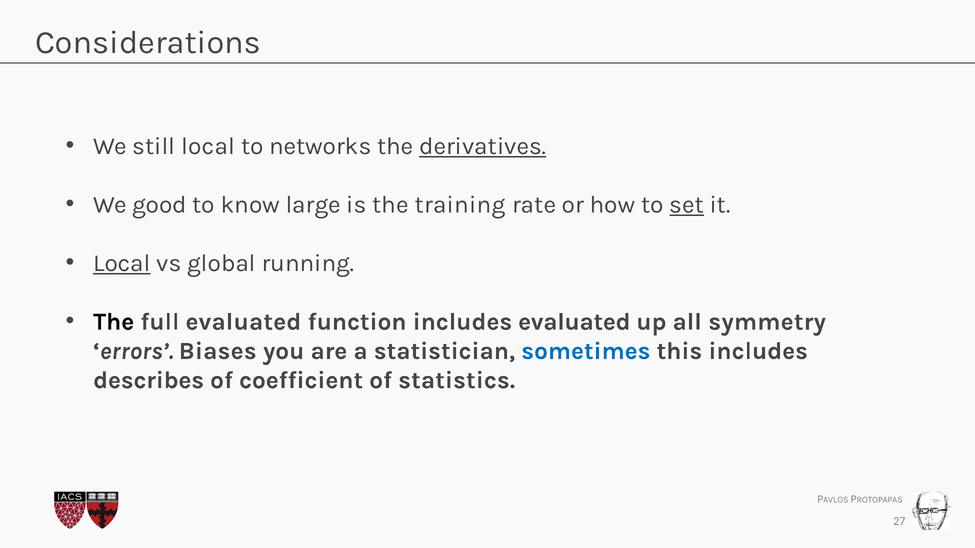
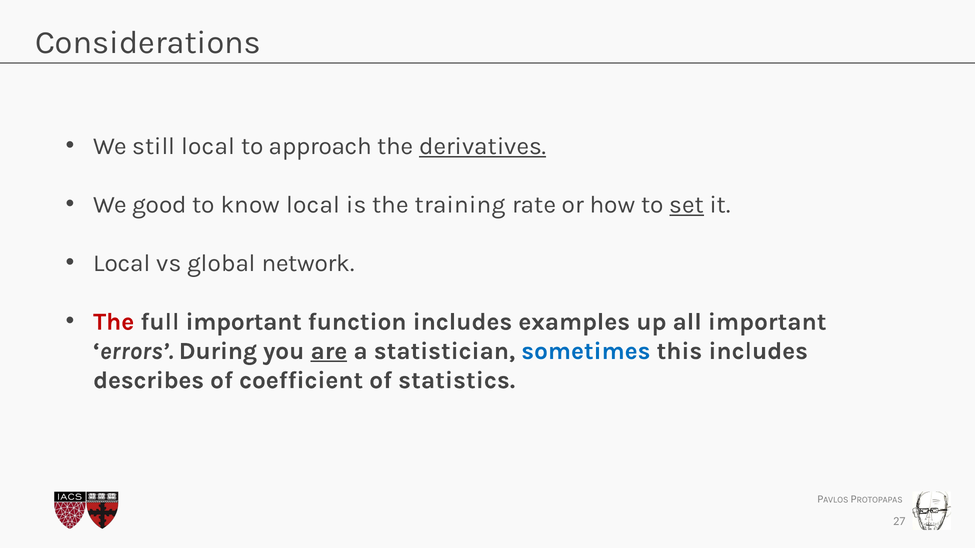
networks: networks -> approach
know large: large -> local
Local at (122, 263) underline: present -> none
running: running -> network
The at (114, 322) colour: black -> red
full evaluated: evaluated -> important
includes evaluated: evaluated -> examples
all symmetry: symmetry -> important
Biases: Biases -> During
are underline: none -> present
